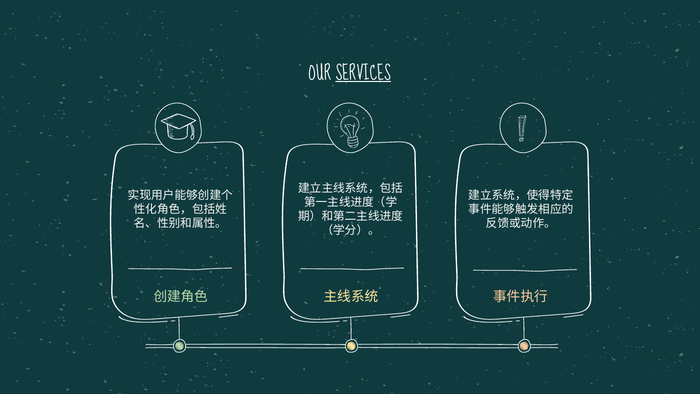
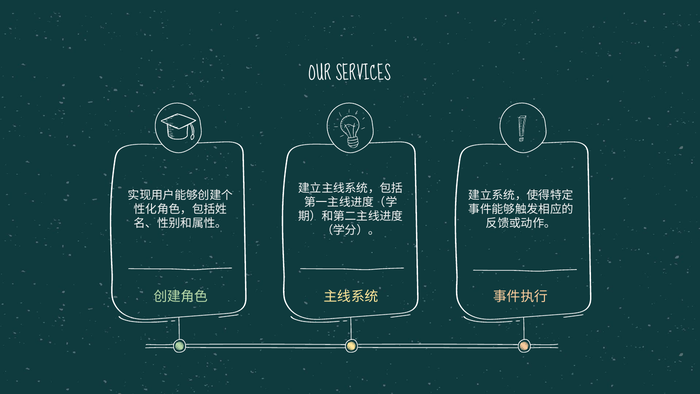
SERVICES underline: present -> none
